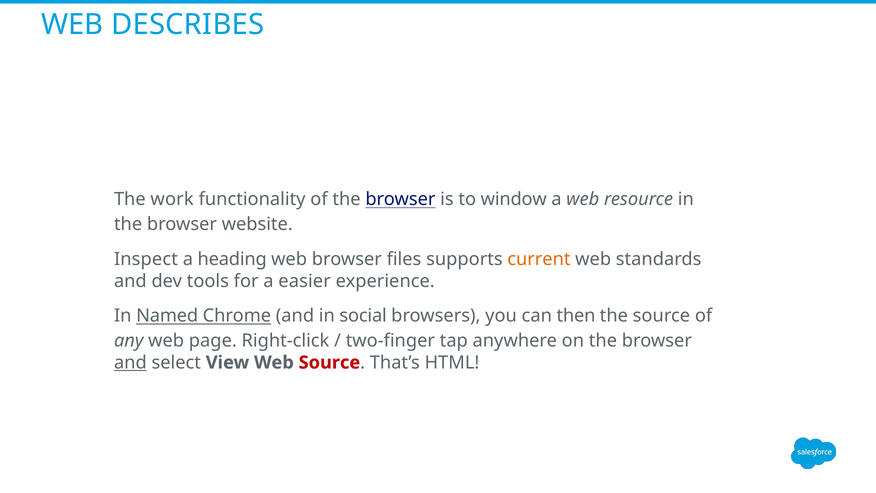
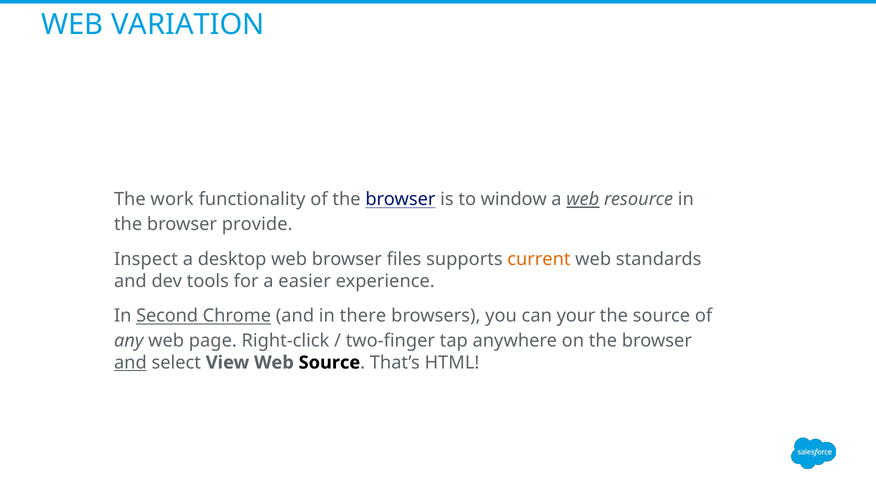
DESCRIBES: DESCRIBES -> VARIATION
web at (583, 199) underline: none -> present
website: website -> provide
heading: heading -> desktop
Named: Named -> Second
social: social -> there
then: then -> your
Source at (329, 362) colour: red -> black
